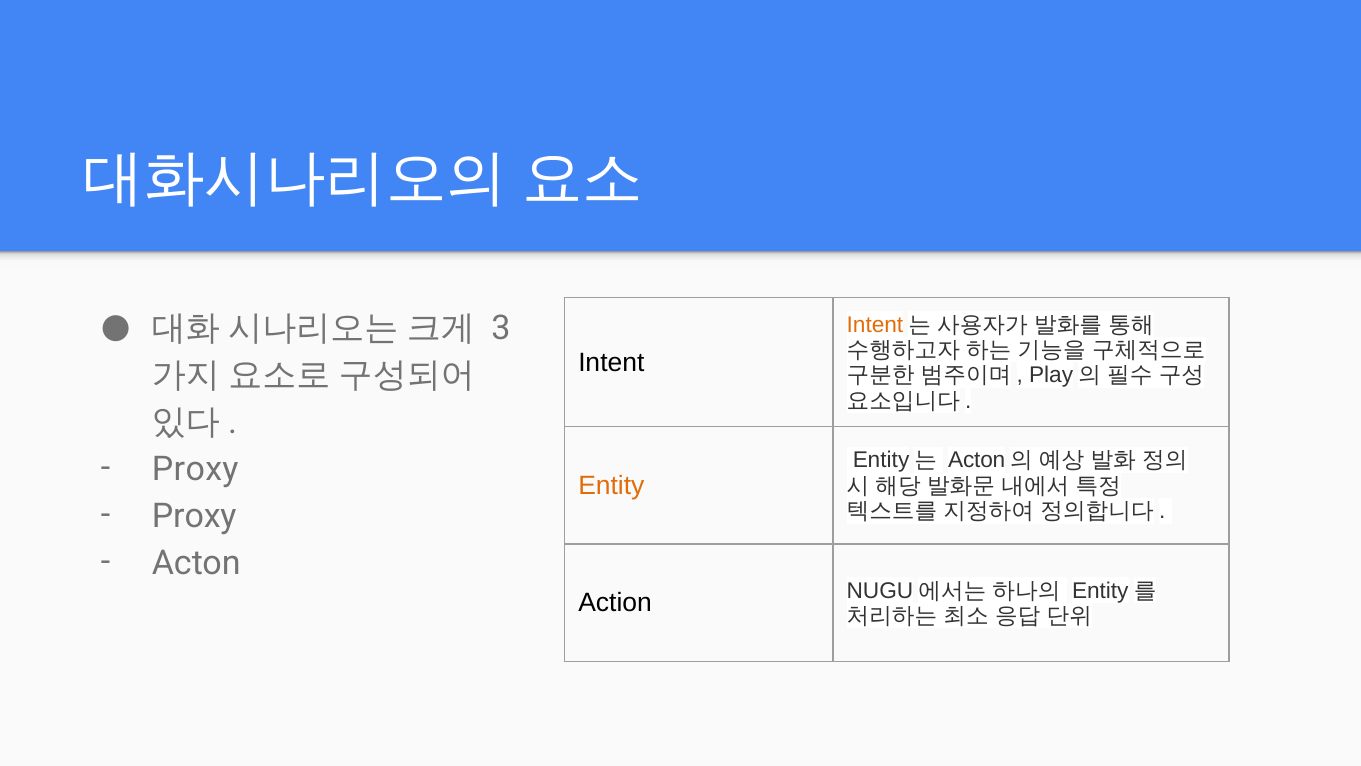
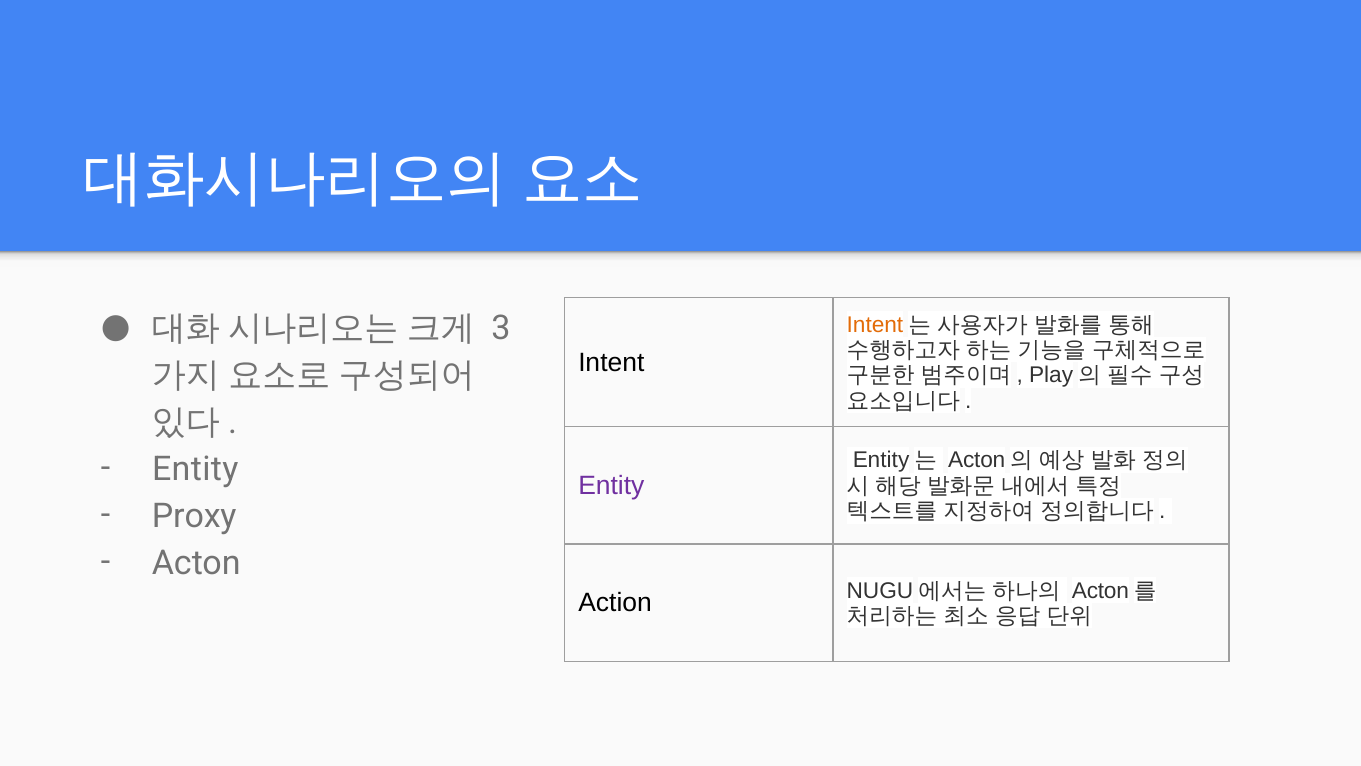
Proxy at (195, 469): Proxy -> Entity
Entity at (611, 486) colour: orange -> purple
Entity at (1100, 590): Entity -> Acton
